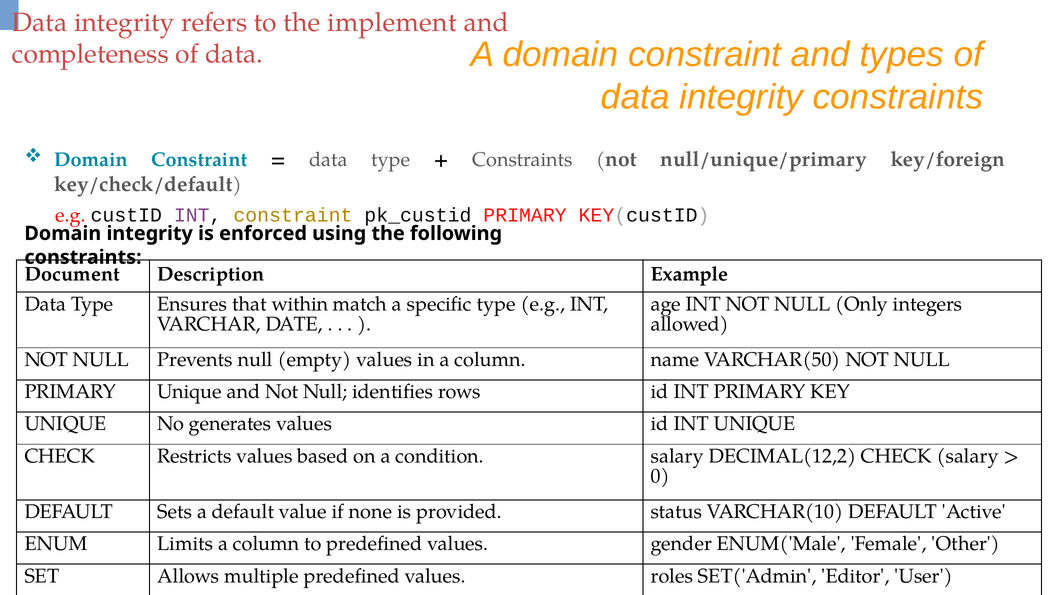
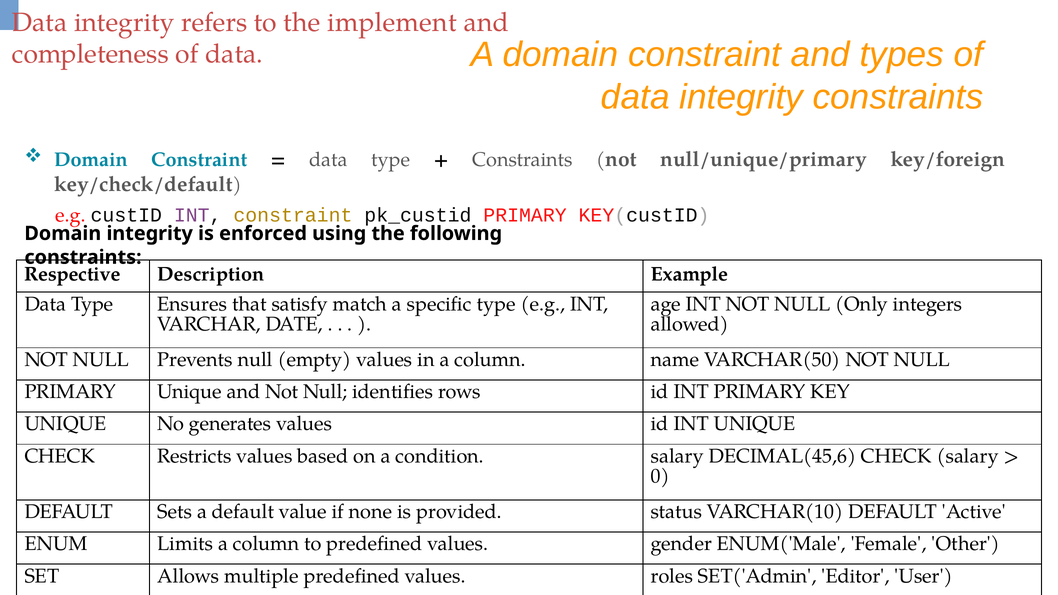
Document: Document -> Respective
within: within -> satisfy
DECIMAL(12,2: DECIMAL(12,2 -> DECIMAL(45,6
